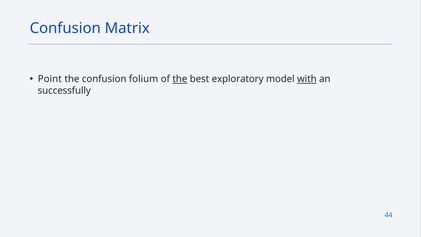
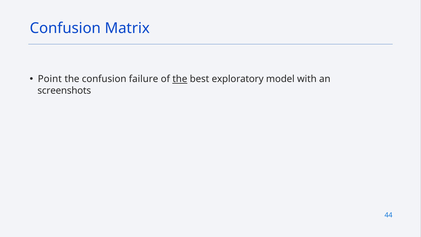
folium: folium -> failure
with underline: present -> none
successfully: successfully -> screenshots
